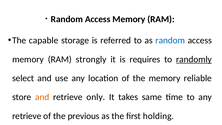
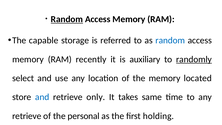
Random at (67, 19) underline: none -> present
strongly: strongly -> recently
requires: requires -> auxiliary
reliable: reliable -> located
and at (42, 97) colour: orange -> blue
previous: previous -> personal
